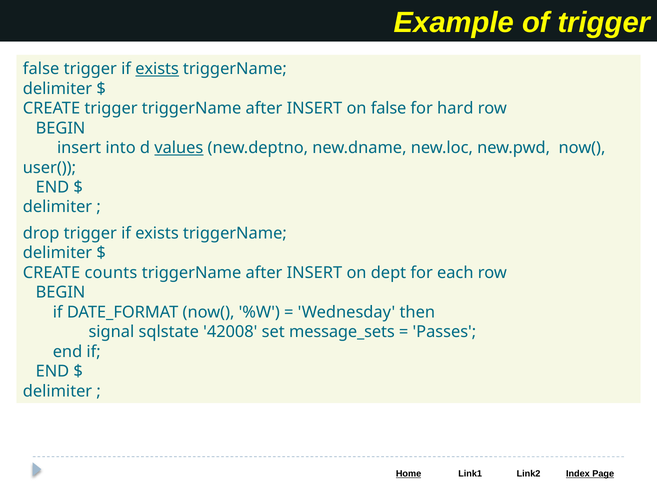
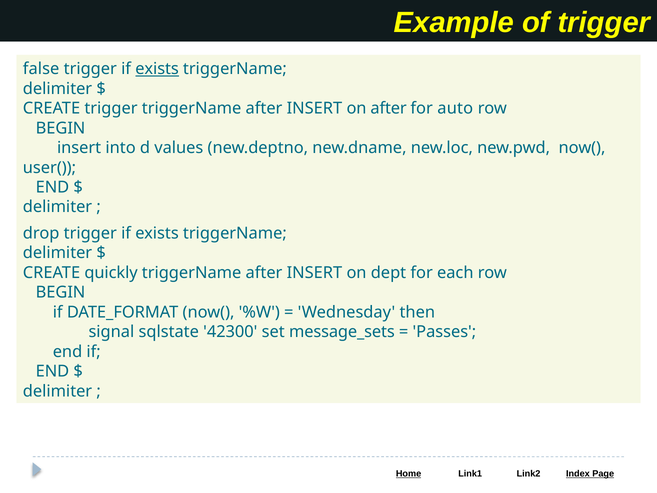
on false: false -> after
hard: hard -> auto
values underline: present -> none
counts: counts -> quickly
42008: 42008 -> 42300
